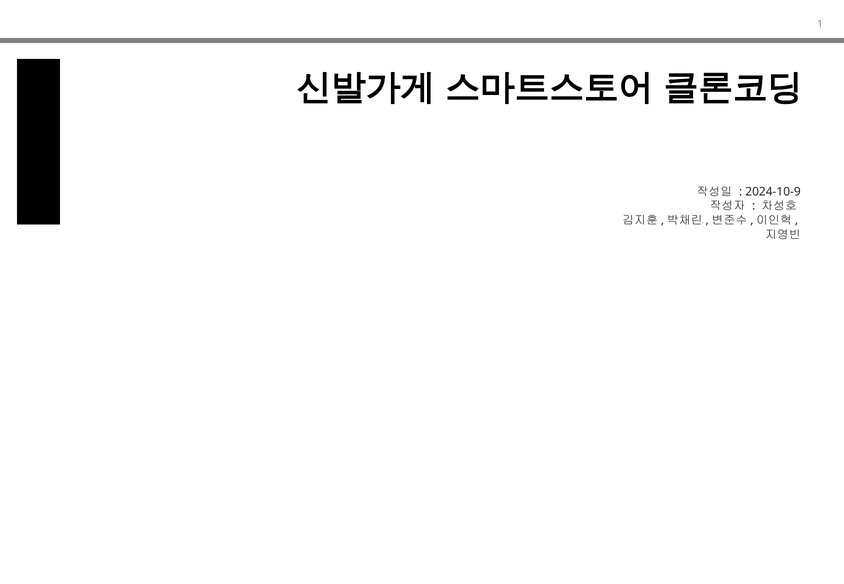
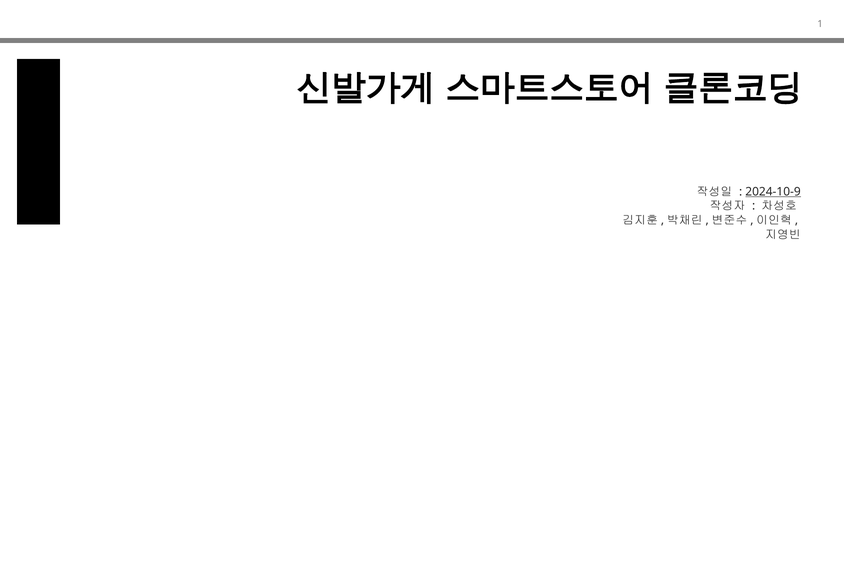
2024-10-9 underline: none -> present
